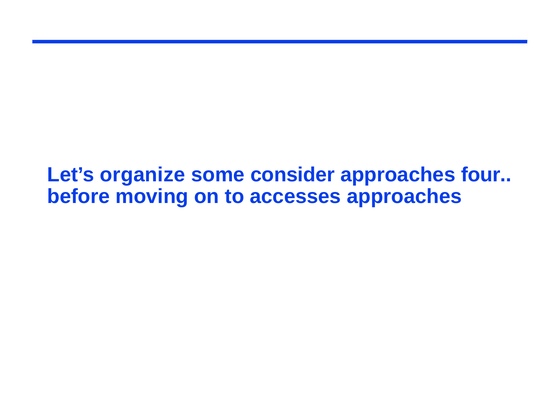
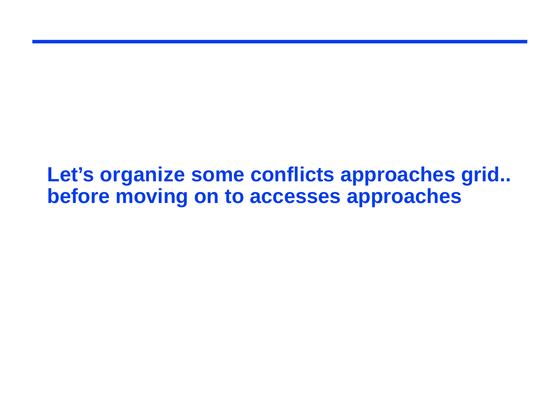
consider: consider -> conflicts
four: four -> grid
